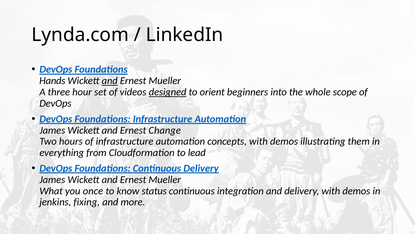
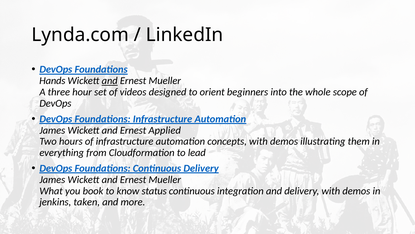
designed underline: present -> none
Change: Change -> Applied
once: once -> book
fixing: fixing -> taken
